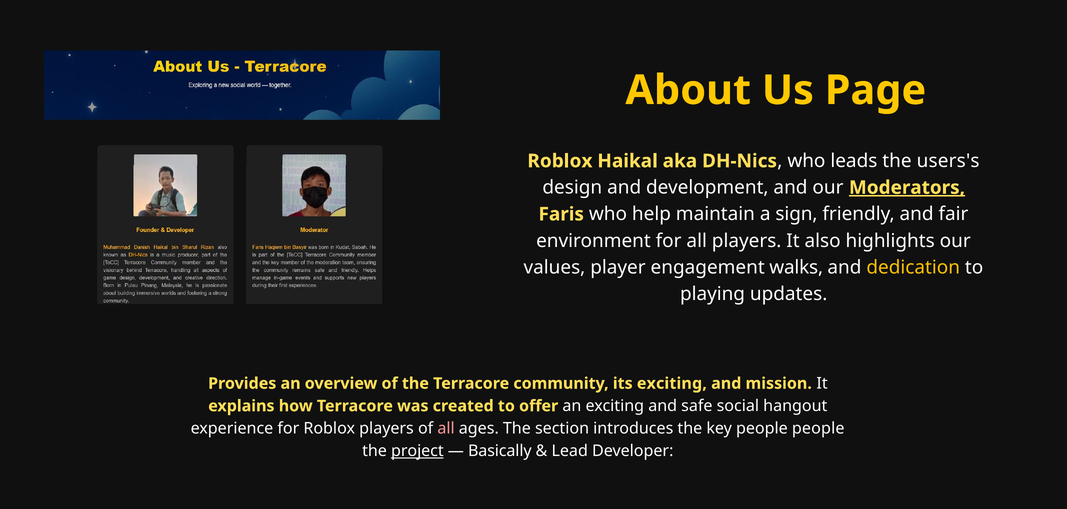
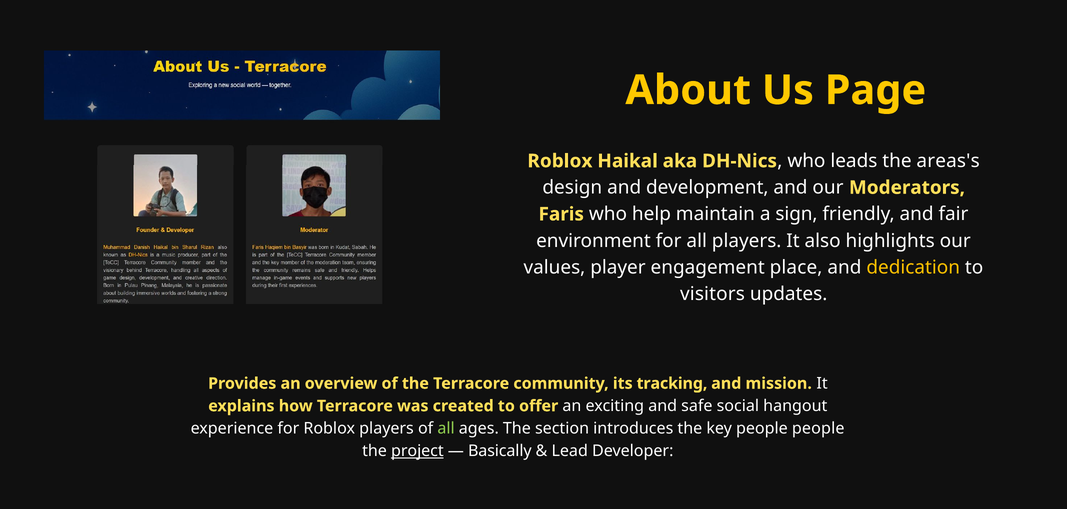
users's: users's -> areas's
Moderators underline: present -> none
walks: walks -> place
playing: playing -> visitors
its exciting: exciting -> tracking
all at (446, 429) colour: pink -> light green
